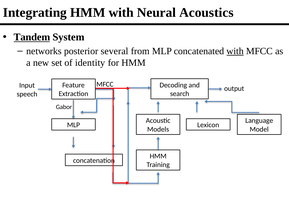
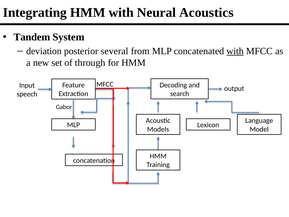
Tandem underline: present -> none
networks: networks -> deviation
identity: identity -> through
